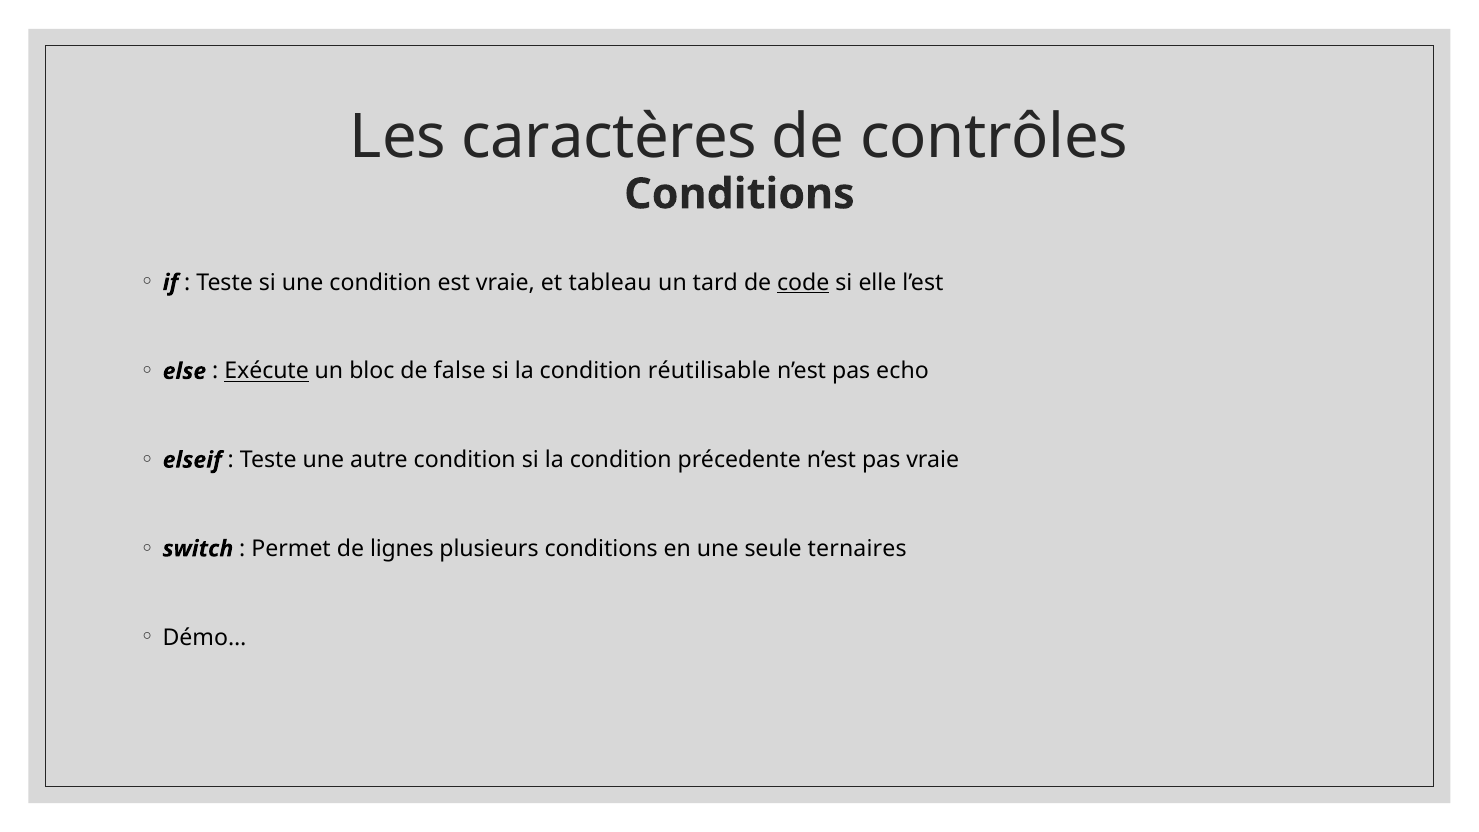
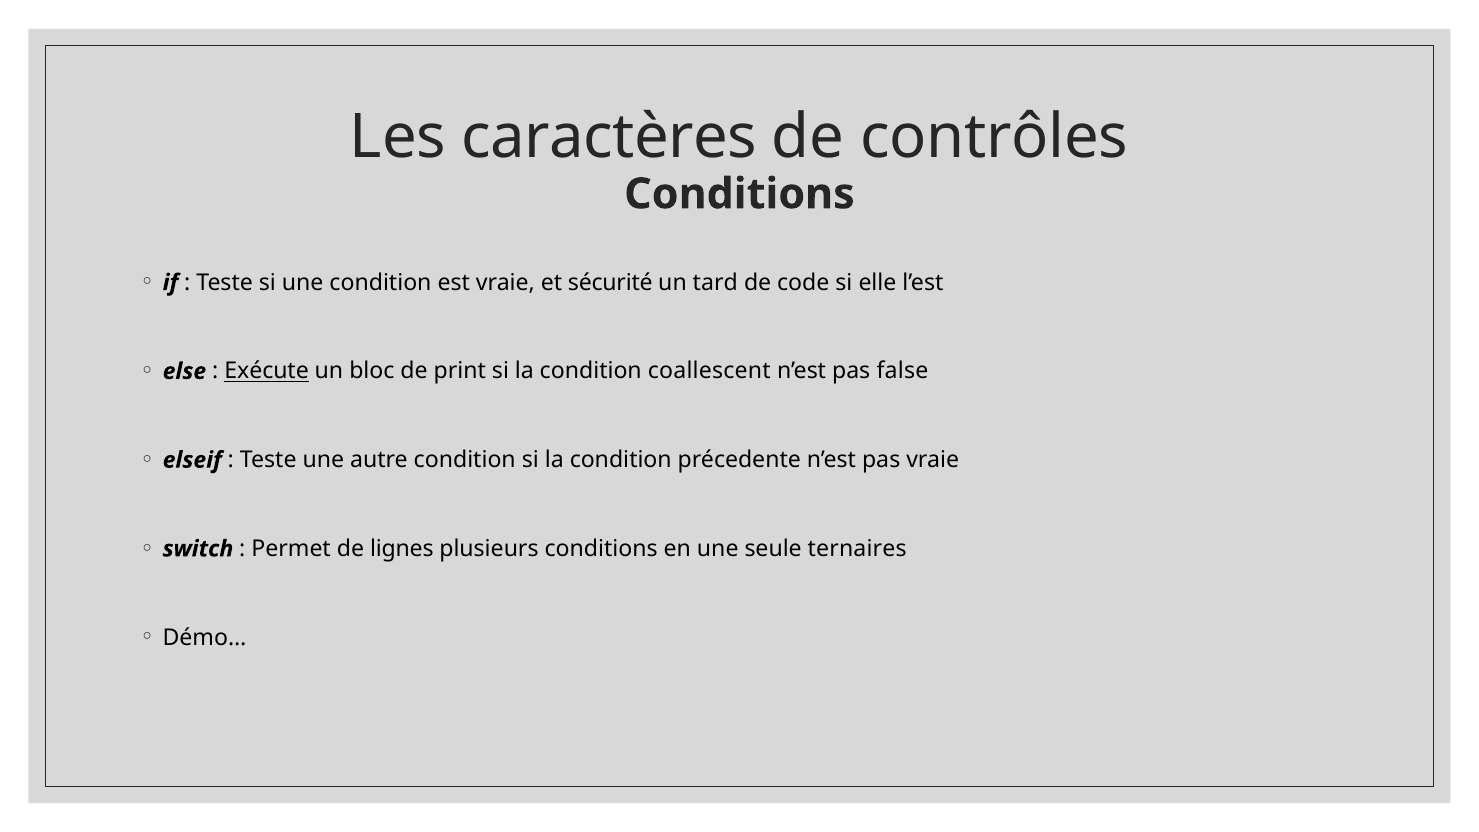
tableau: tableau -> sécurité
code underline: present -> none
false: false -> print
réutilisable: réutilisable -> coallescent
echo: echo -> false
